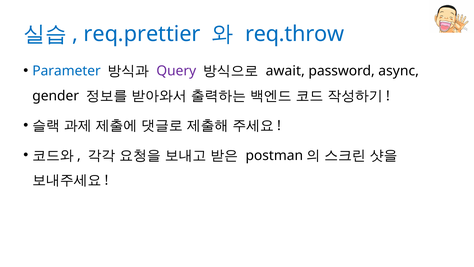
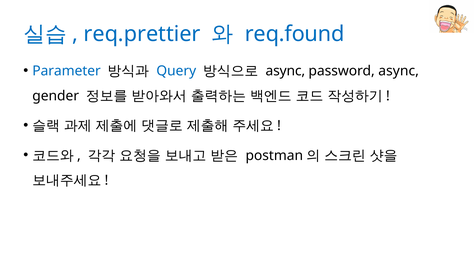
req.throw: req.throw -> req.found
Query colour: purple -> blue
await at (285, 71): await -> async
